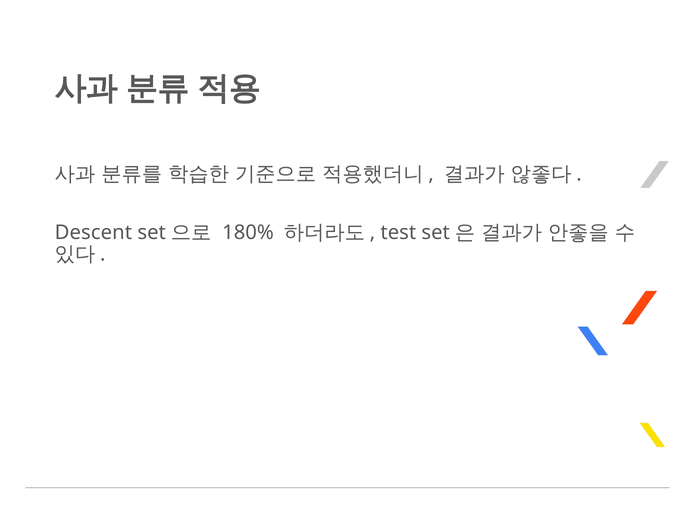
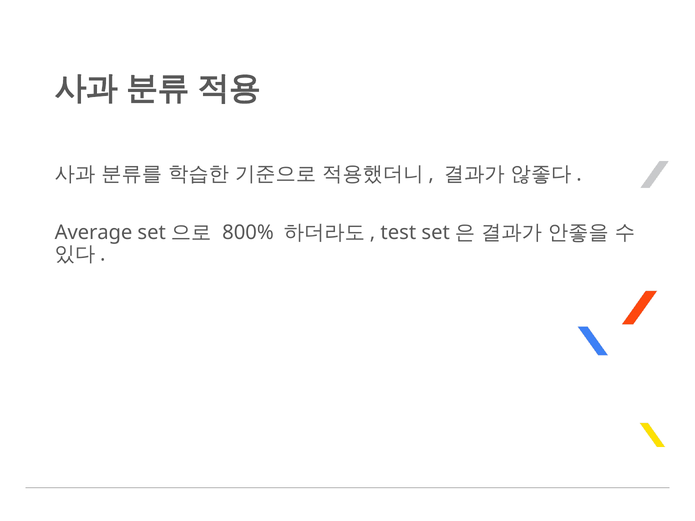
Descent: Descent -> Average
180%: 180% -> 800%
